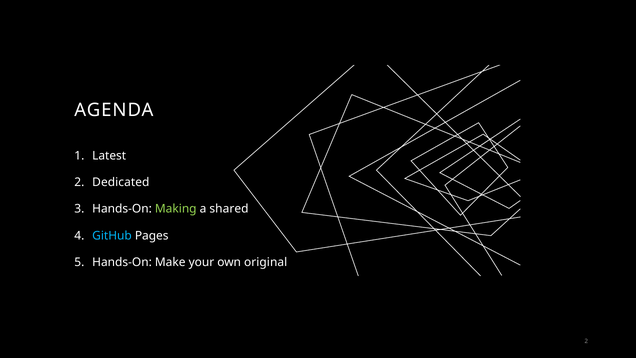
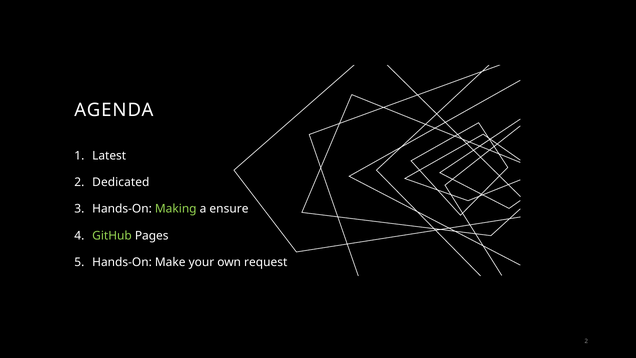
shared: shared -> ensure
GitHub colour: light blue -> light green
original: original -> request
